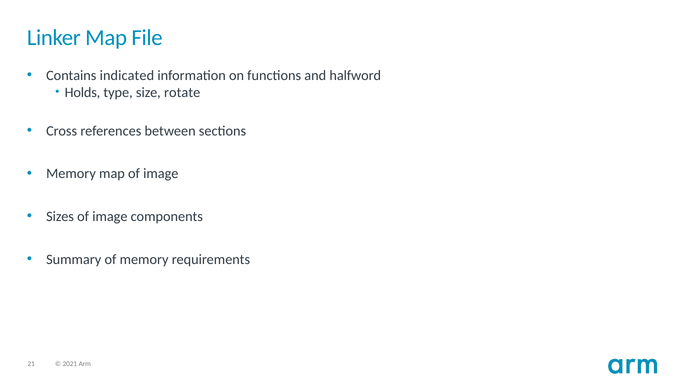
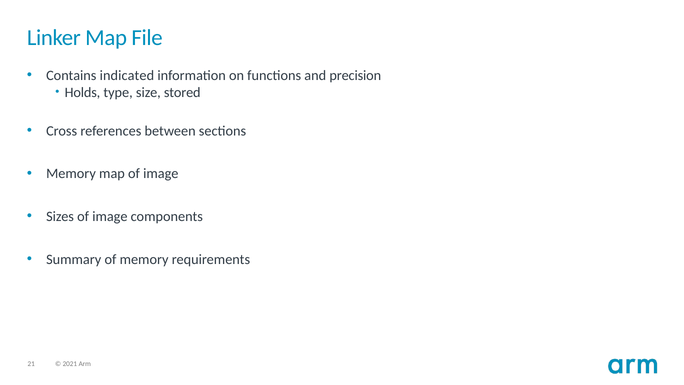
halfword: halfword -> precision
rotate: rotate -> stored
